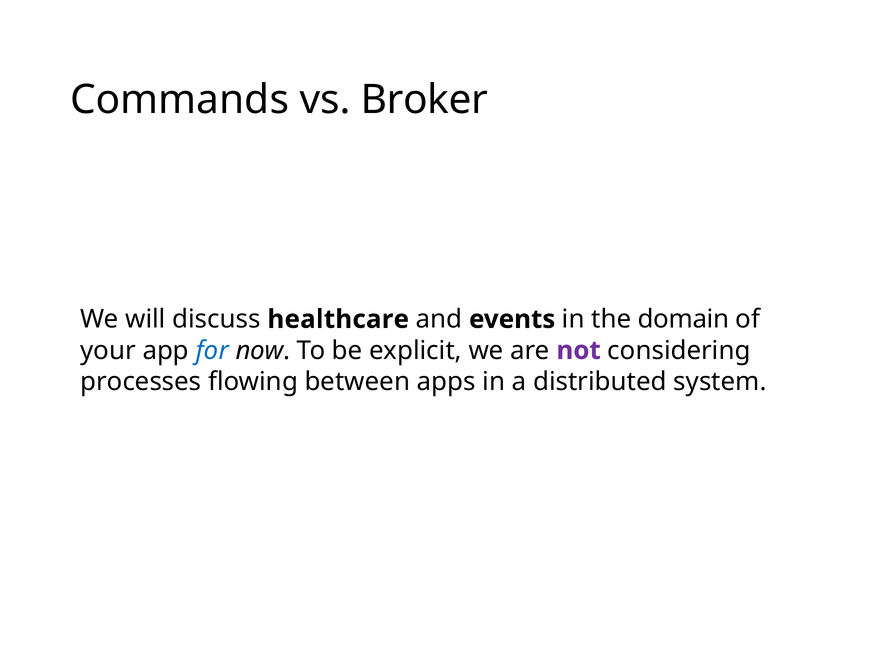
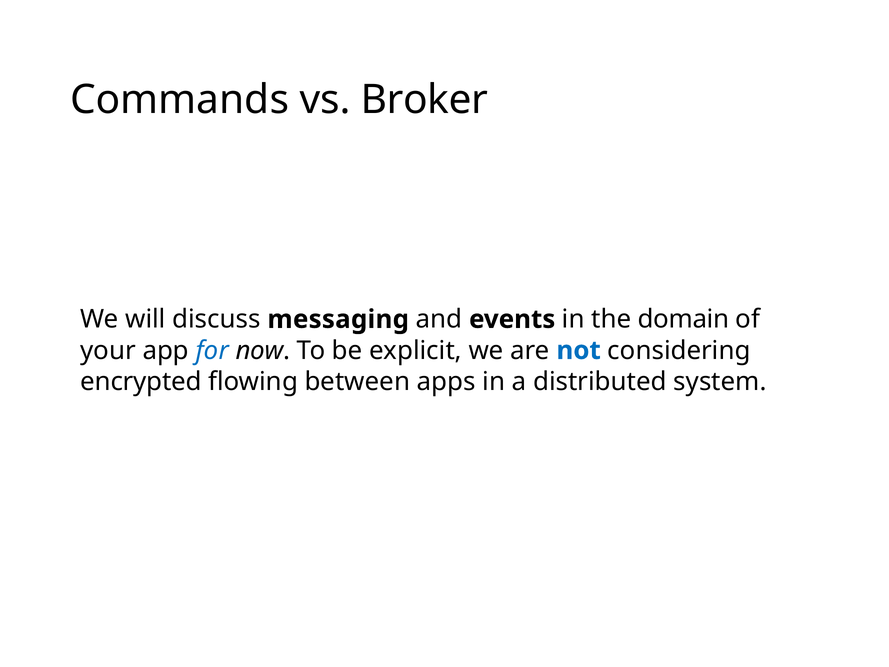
healthcare: healthcare -> messaging
not colour: purple -> blue
processes: processes -> encrypted
